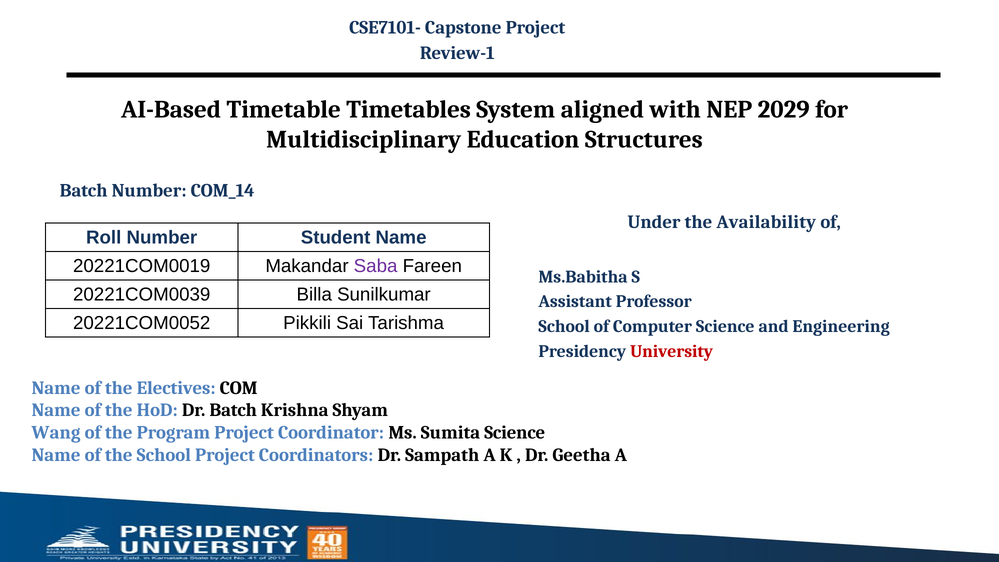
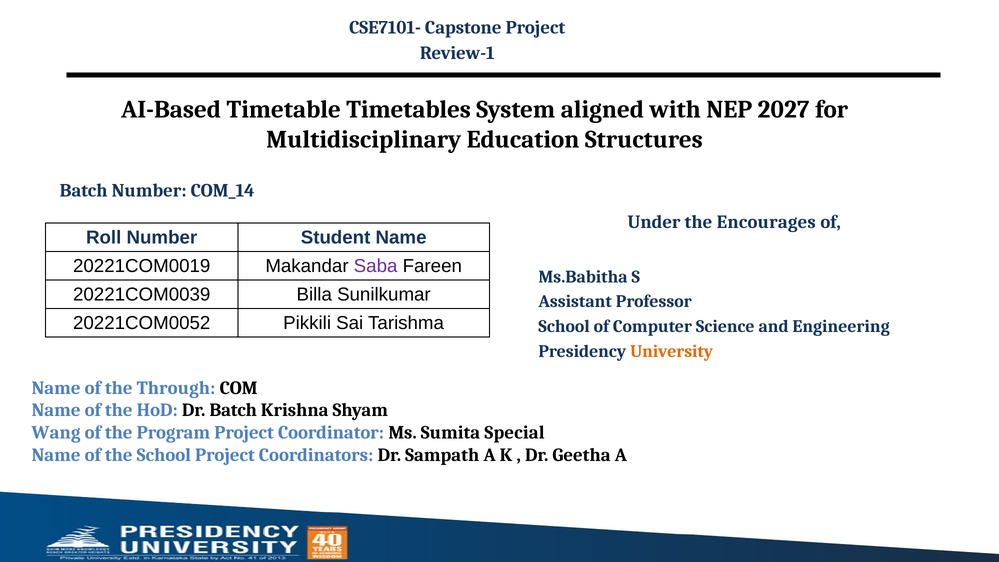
2029: 2029 -> 2027
Availability: Availability -> Encourages
University colour: red -> orange
Electives: Electives -> Through
Sumita Science: Science -> Special
